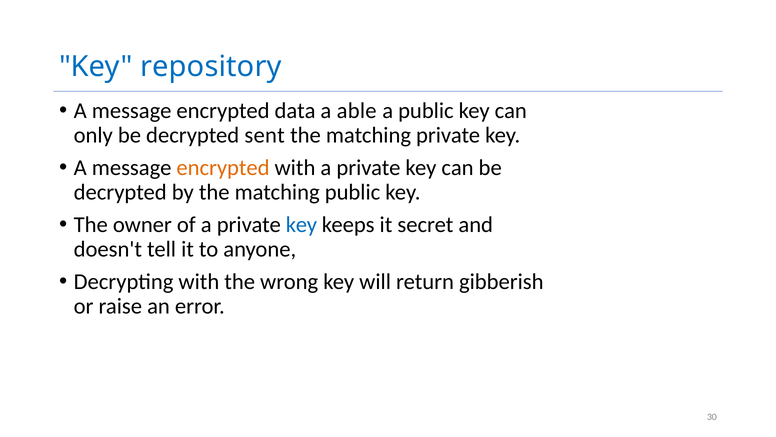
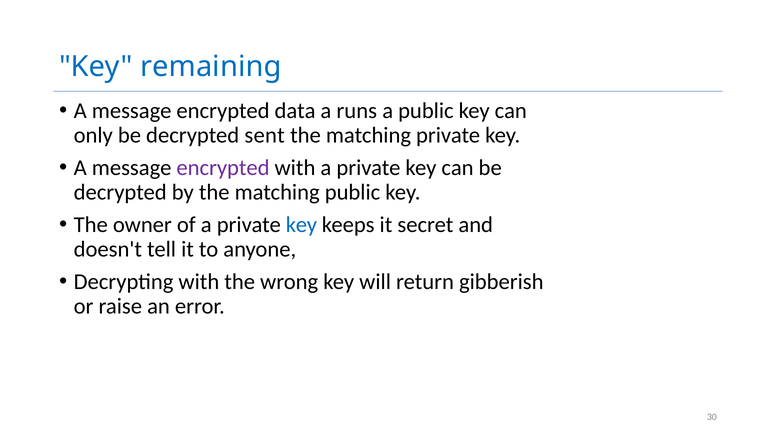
repository: repository -> remaining
able: able -> runs
encrypted at (223, 167) colour: orange -> purple
